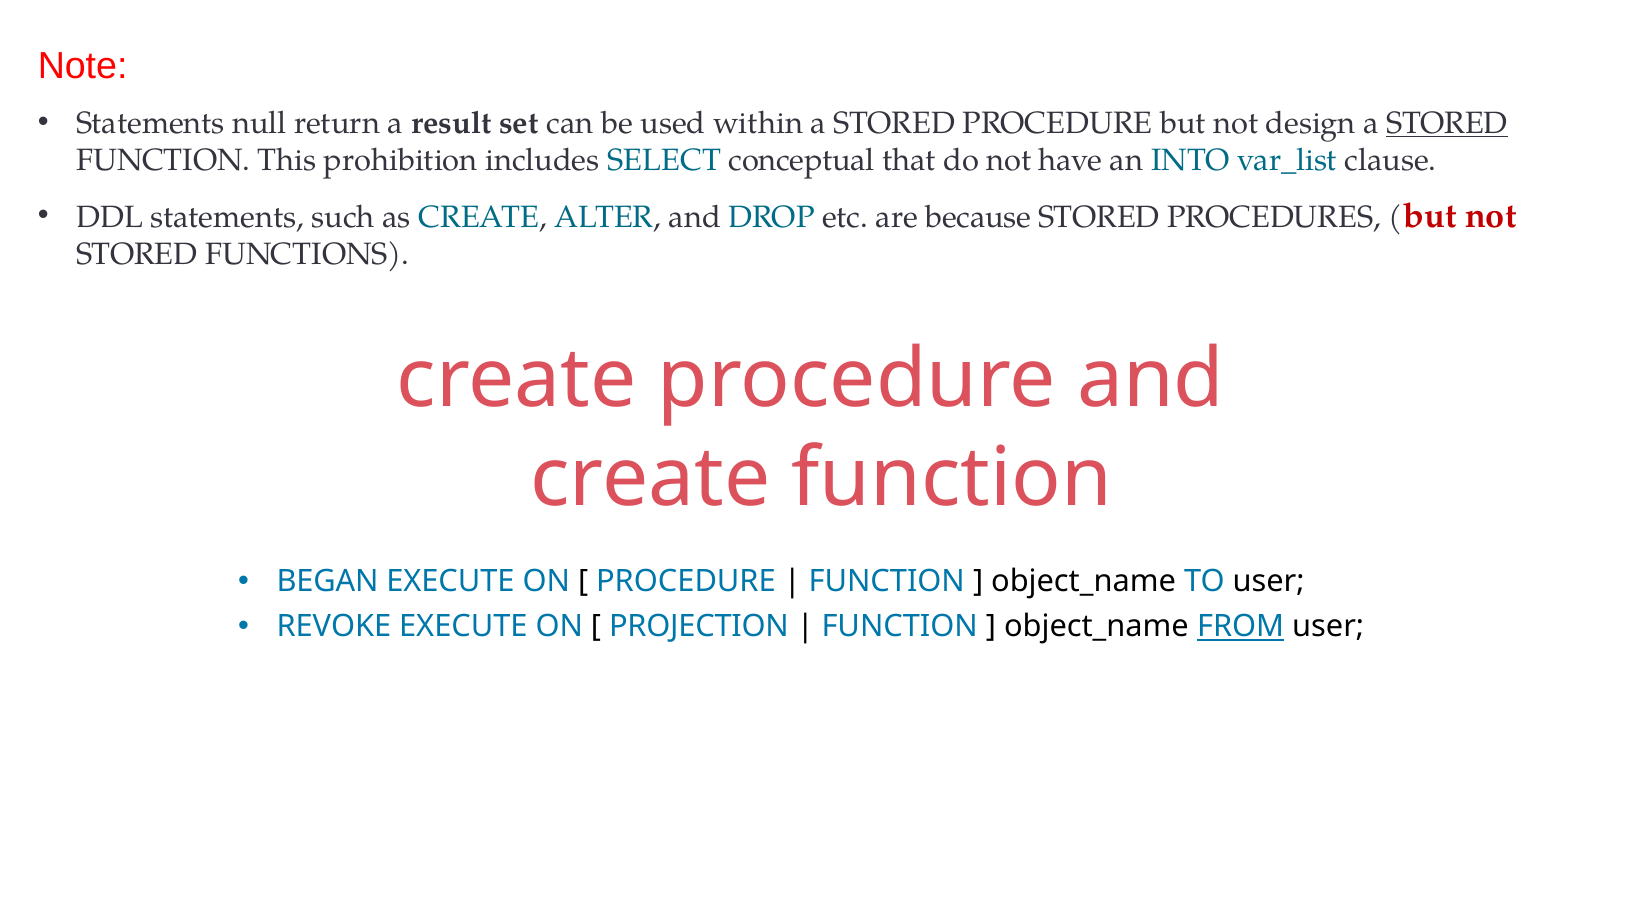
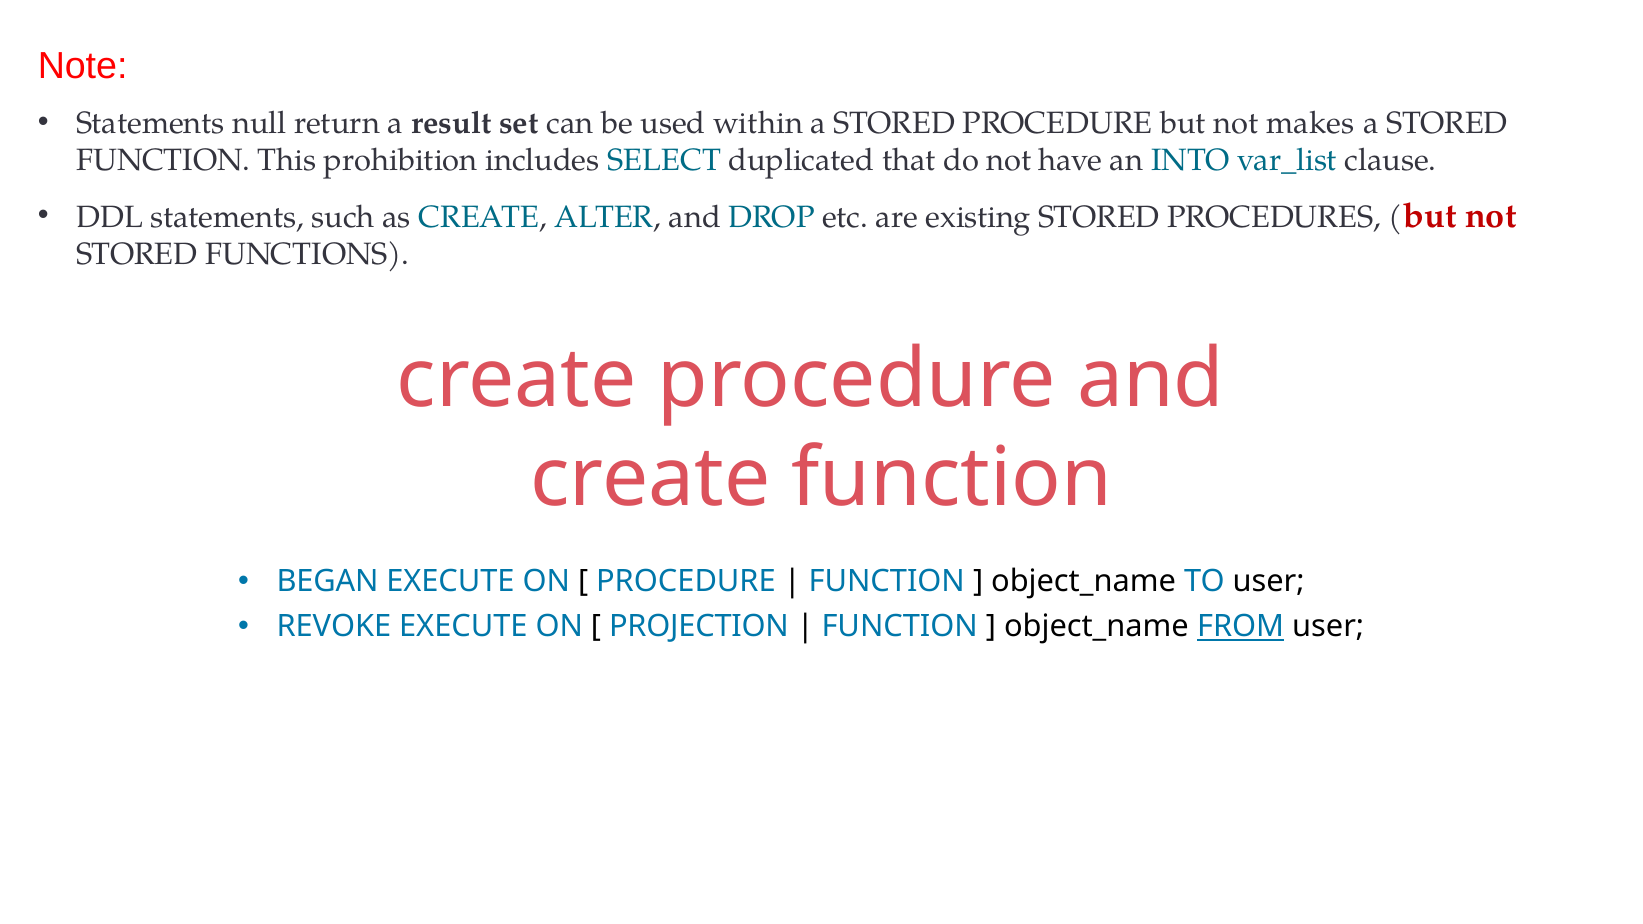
design: design -> makes
STORED at (1447, 123) underline: present -> none
conceptual: conceptual -> duplicated
because: because -> existing
